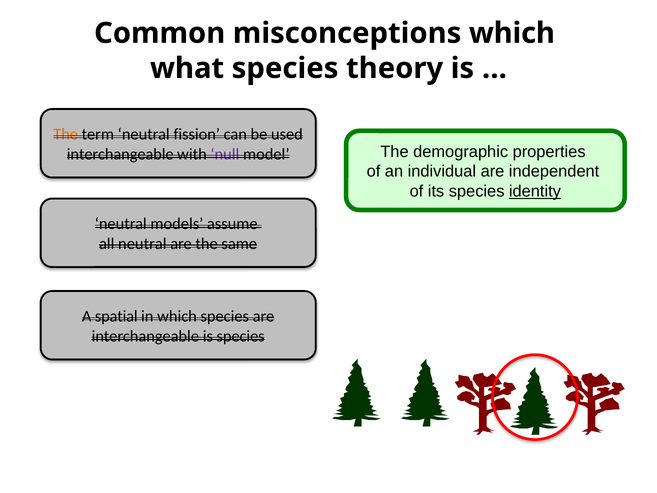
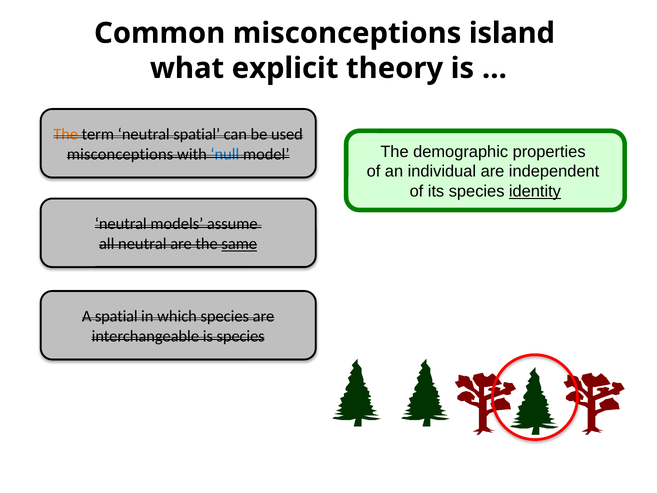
misconceptions which: which -> island
what species: species -> explicit
neutral fission: fission -> spatial
interchangeable at (120, 154): interchangeable -> misconceptions
null colour: purple -> blue
same underline: none -> present
